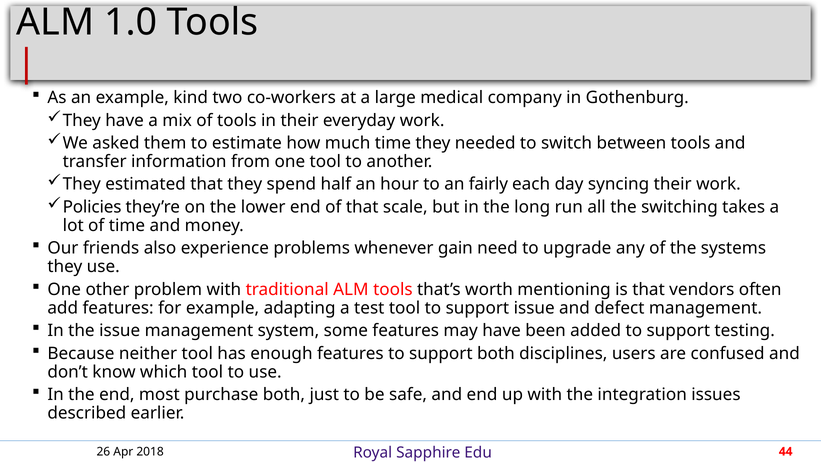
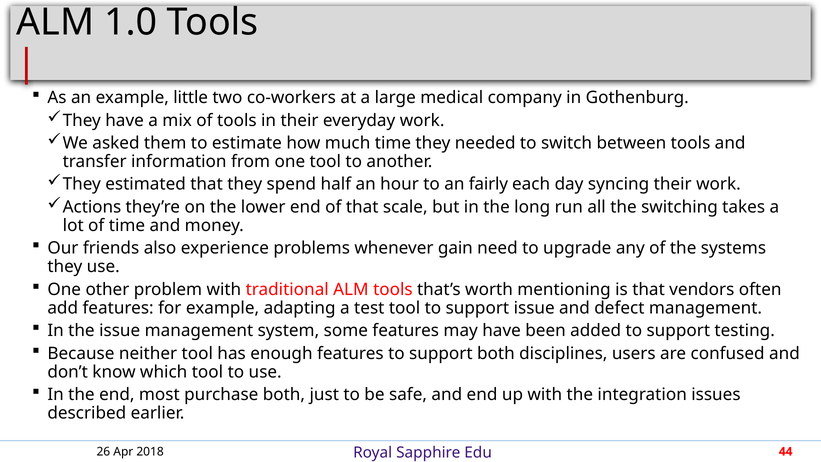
kind: kind -> little
Policies: Policies -> Actions
